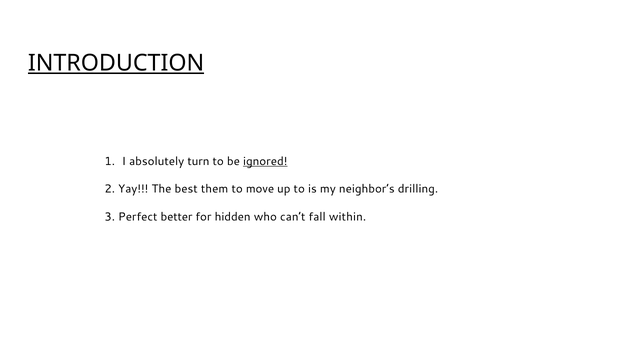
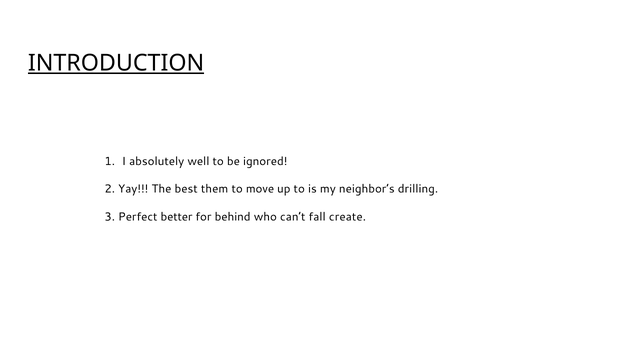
turn: turn -> well
ignored underline: present -> none
hidden: hidden -> behind
within: within -> create
